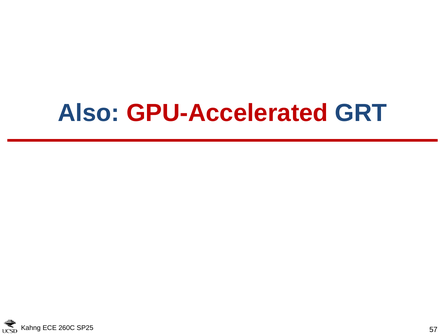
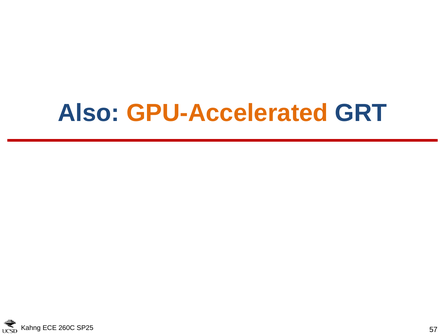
GPU-Accelerated colour: red -> orange
